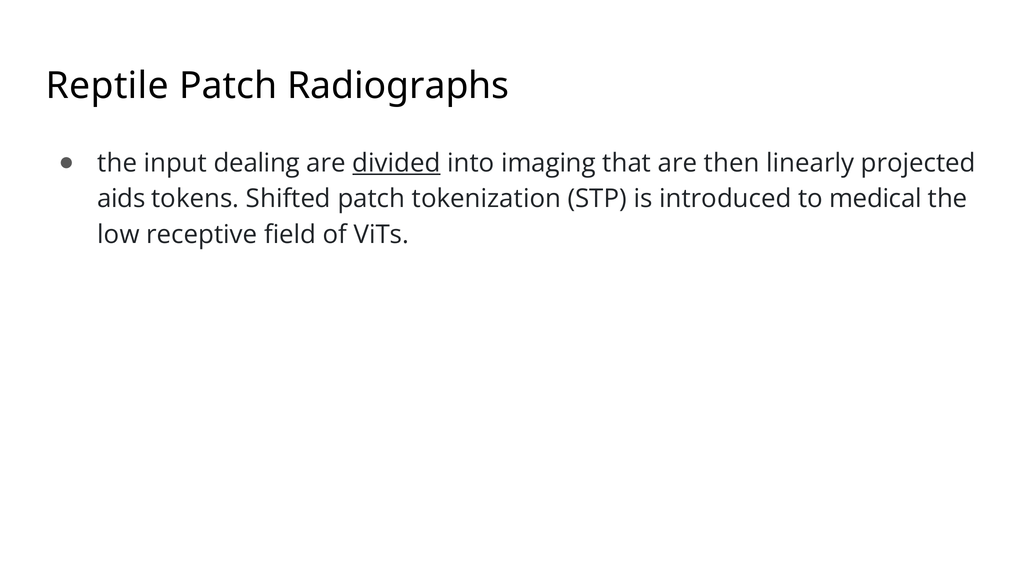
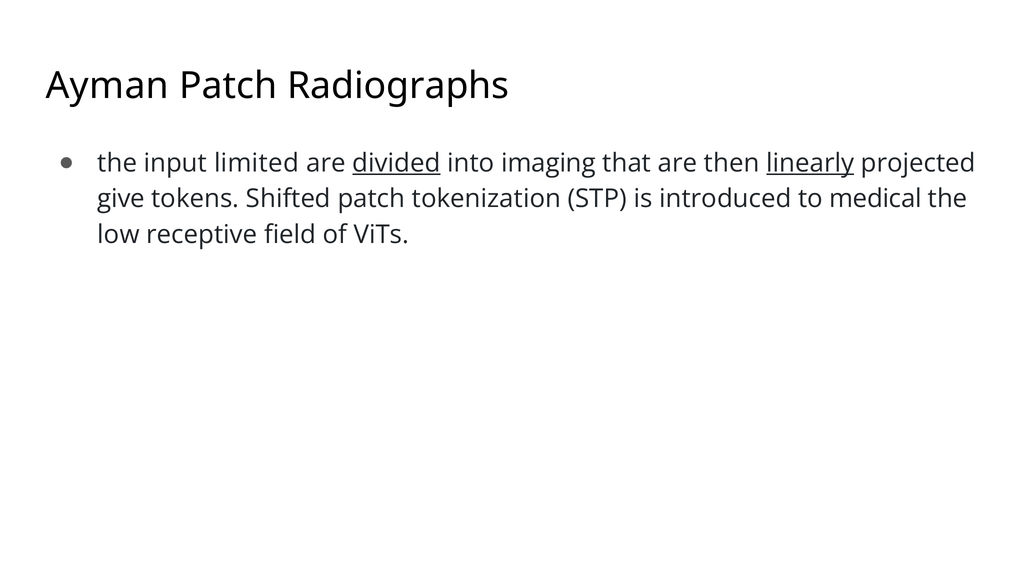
Reptile: Reptile -> Ayman
dealing: dealing -> limited
linearly underline: none -> present
aids: aids -> give
